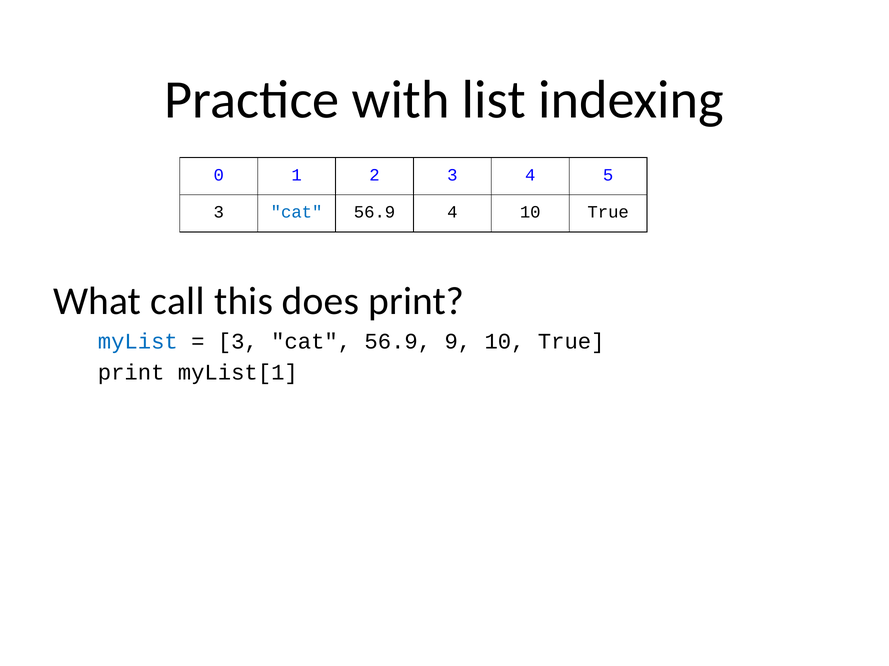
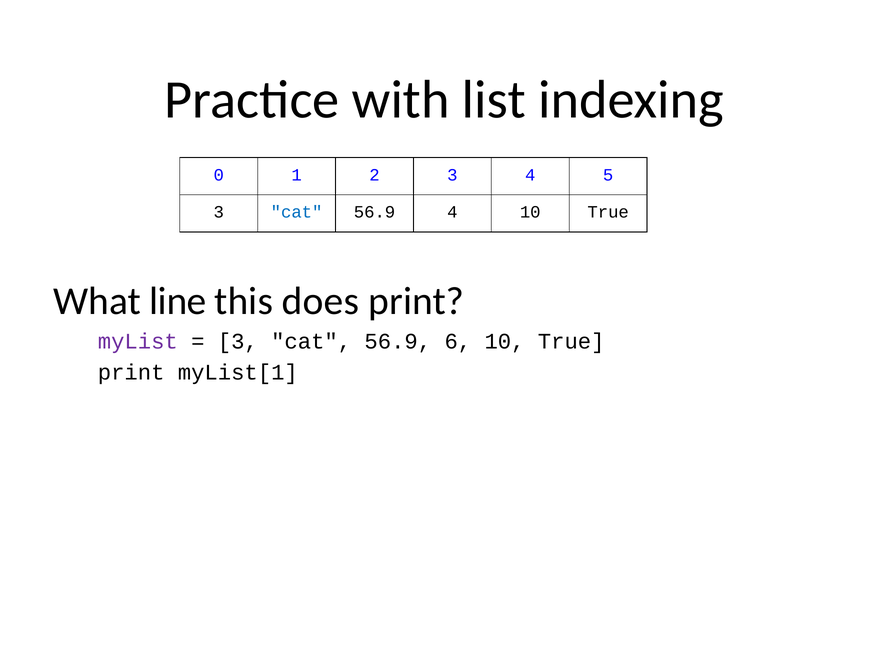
call: call -> line
myList colour: blue -> purple
9: 9 -> 6
